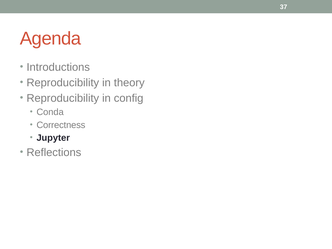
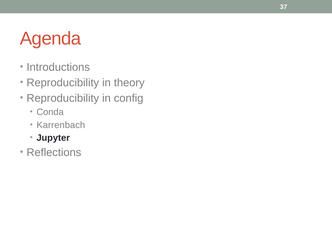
Correctness: Correctness -> Karrenbach
